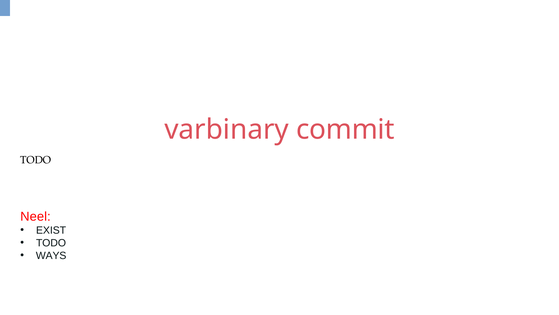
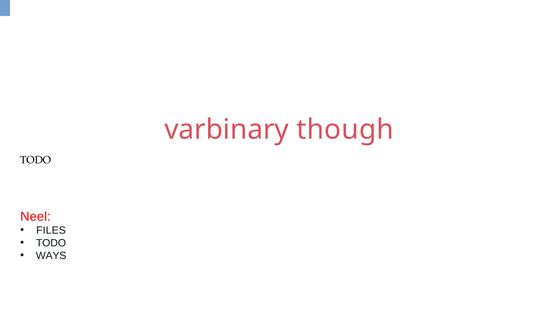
commit: commit -> though
EXIST: EXIST -> FILES
